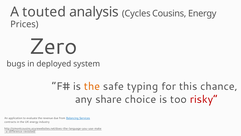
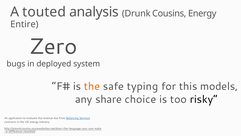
Cycles: Cycles -> Drunk
Prices: Prices -> Entire
chance: chance -> models
risky colour: red -> black
